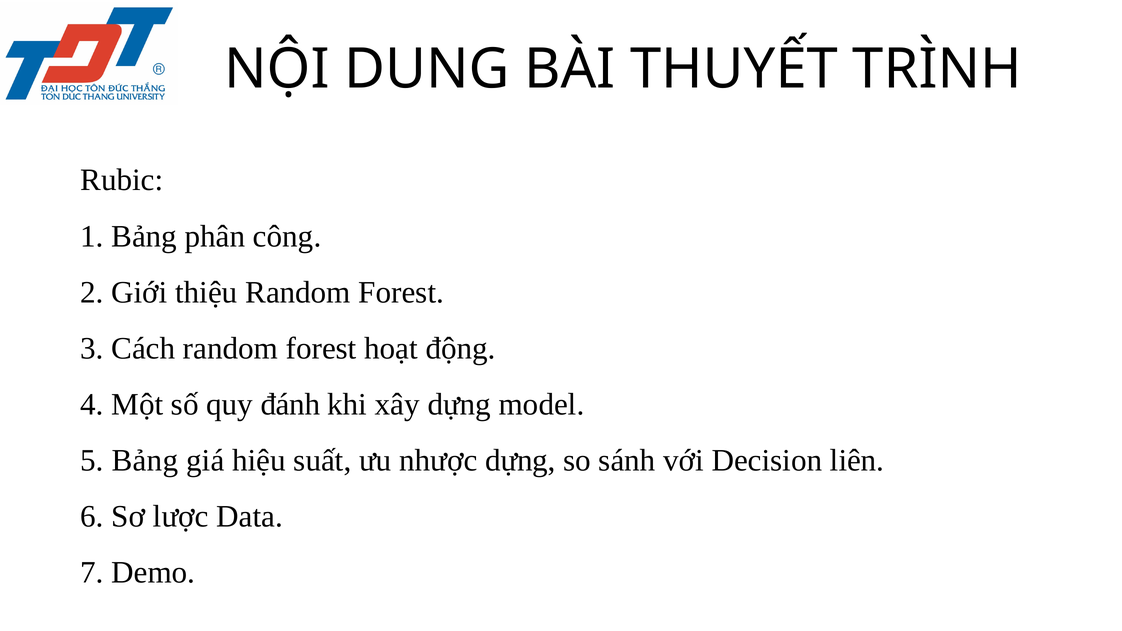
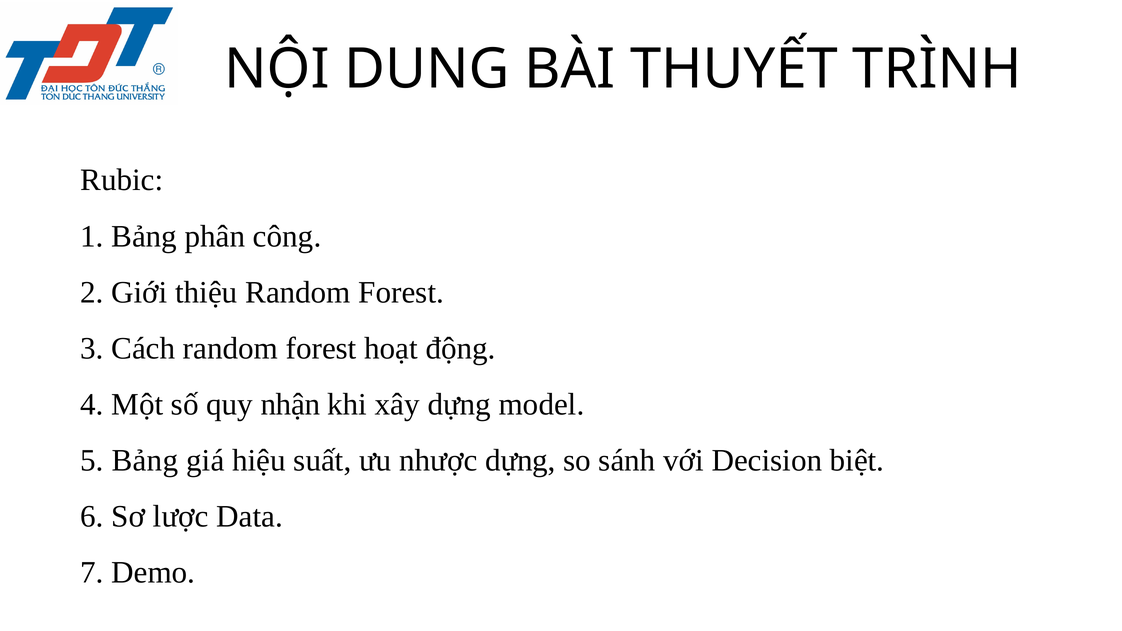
đánh: đánh -> nhận
liên: liên -> biệt
